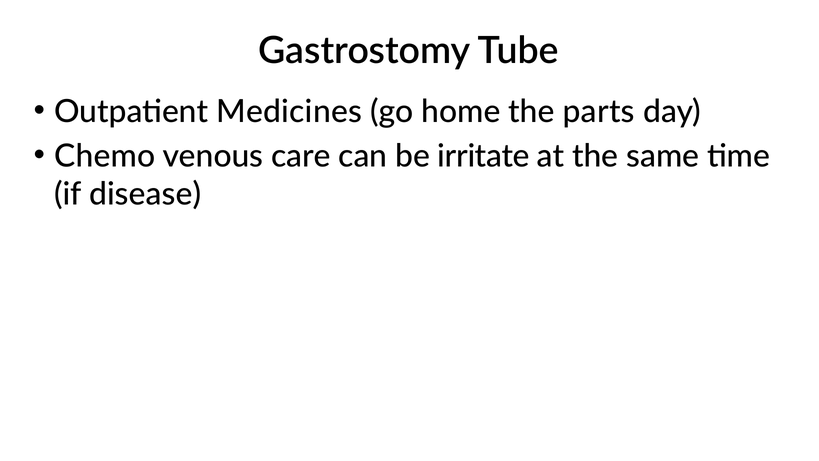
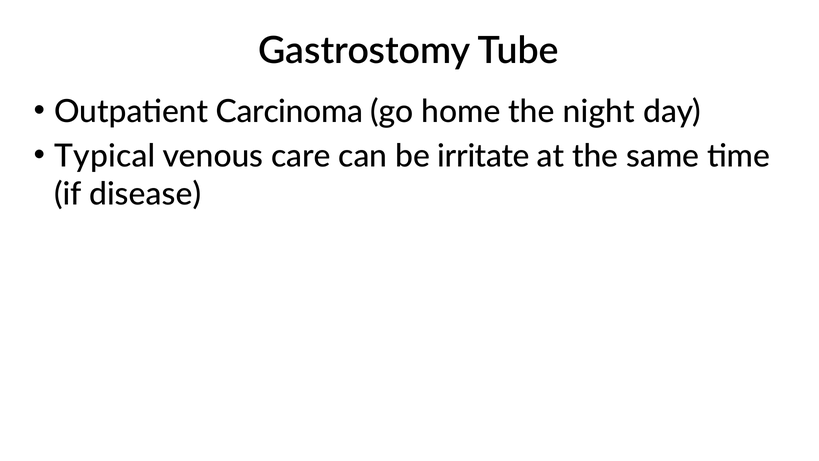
Medicines: Medicines -> Carcinoma
parts: parts -> night
Chemo: Chemo -> Typical
